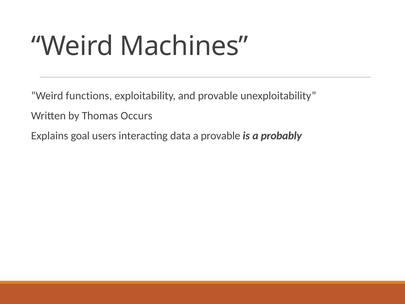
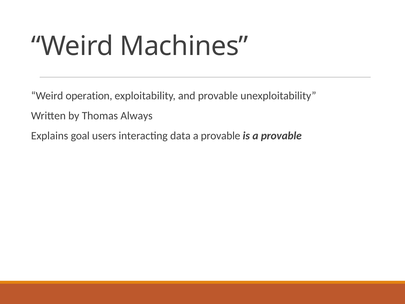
functions: functions -> operation
Occurs: Occurs -> Always
is a probably: probably -> provable
